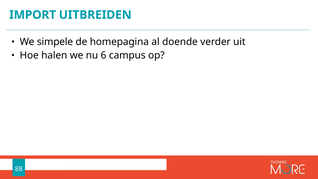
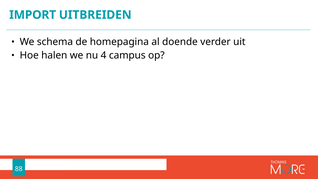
simpele: simpele -> schema
6: 6 -> 4
